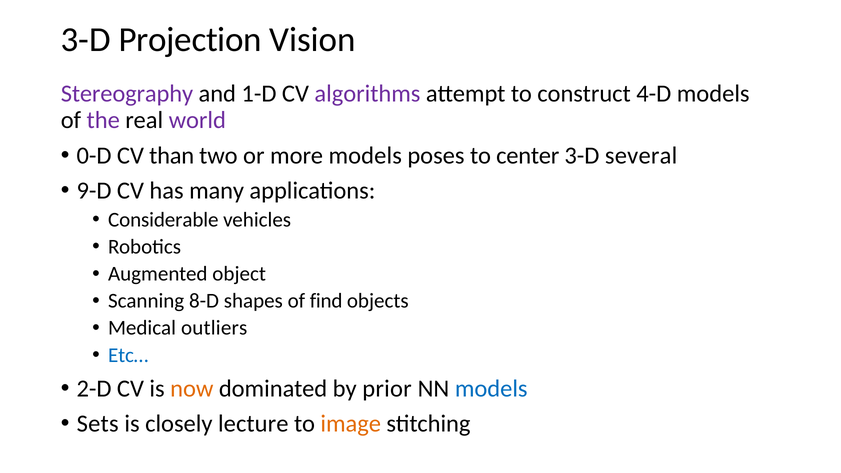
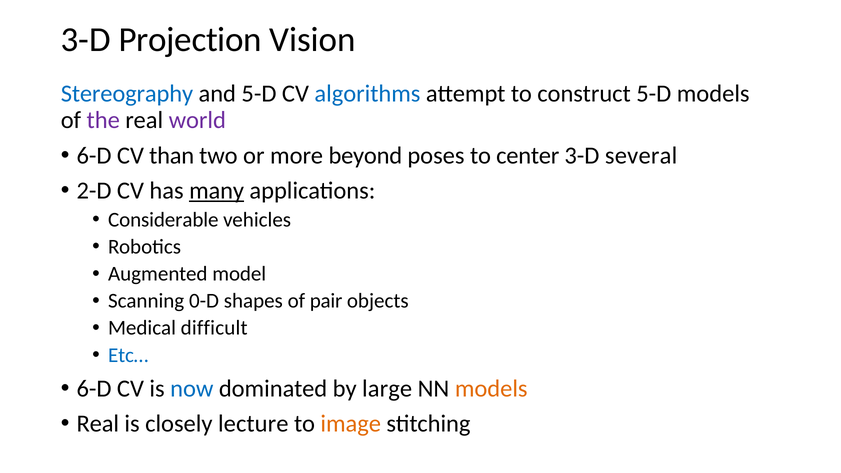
Stereography colour: purple -> blue
and 1-D: 1-D -> 5-D
algorithms colour: purple -> blue
construct 4-D: 4-D -> 5-D
0-D at (94, 156): 0-D -> 6-D
more models: models -> beyond
9-D: 9-D -> 2-D
many underline: none -> present
object: object -> model
8-D: 8-D -> 0-D
find: find -> pair
outliers: outliers -> difficult
2-D at (94, 389): 2-D -> 6-D
now colour: orange -> blue
prior: prior -> large
models at (491, 389) colour: blue -> orange
Sets at (98, 424): Sets -> Real
